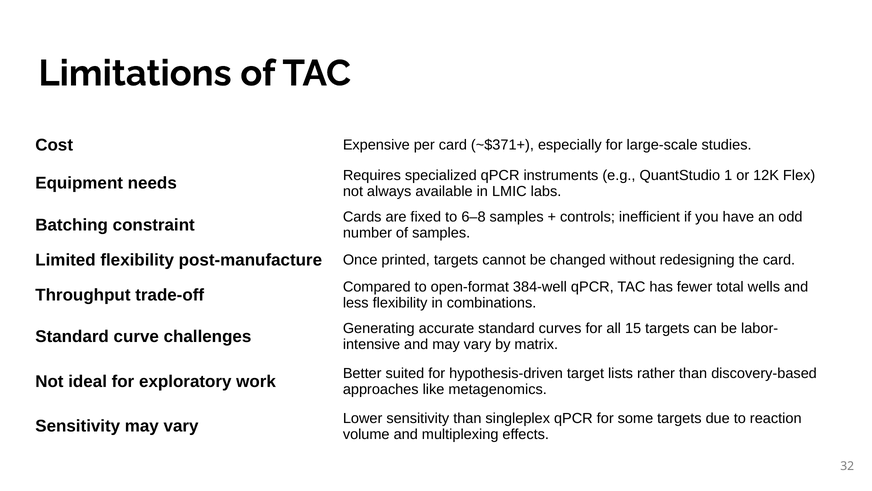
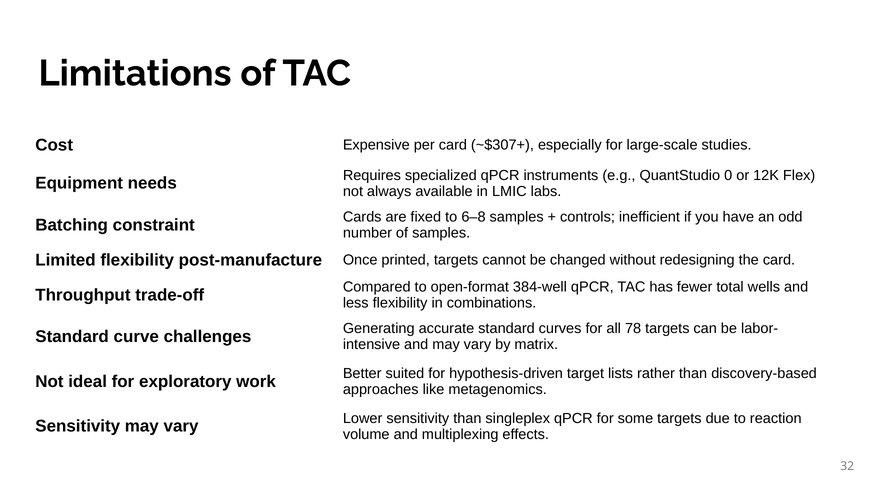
~$371+: ~$371+ -> ~$307+
1: 1 -> 0
15: 15 -> 78
